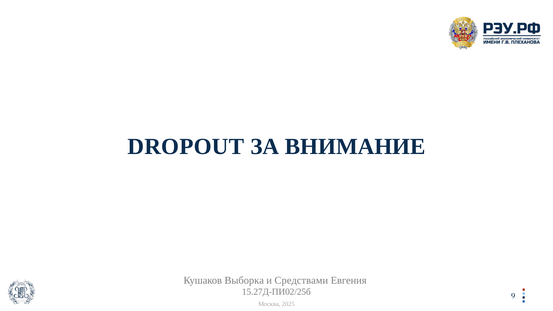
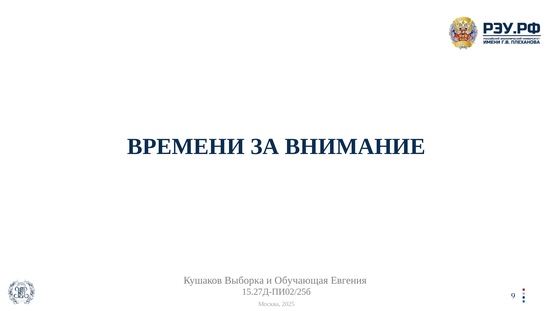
DROPOUT: DROPOUT -> ВРЕМЕНИ
Средствами: Средствами -> Обучающая
